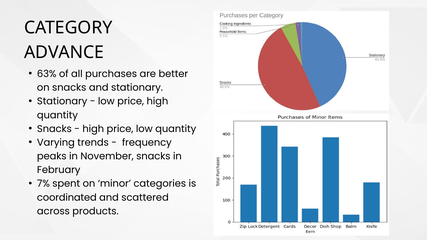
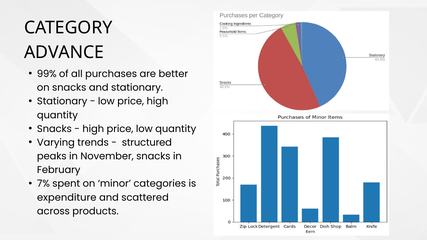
63%: 63% -> 99%
frequency: frequency -> structured
coordinated: coordinated -> expenditure
